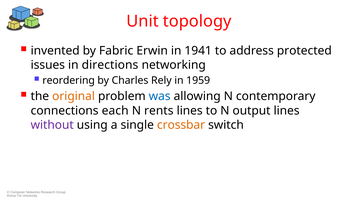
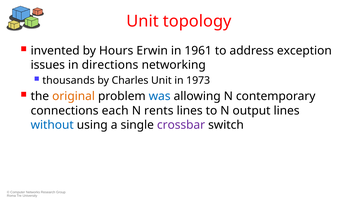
Fabric: Fabric -> Hours
1941: 1941 -> 1961
protected: protected -> exception
reordering: reordering -> thousands
Charles Rely: Rely -> Unit
1959: 1959 -> 1973
without colour: purple -> blue
crossbar colour: orange -> purple
